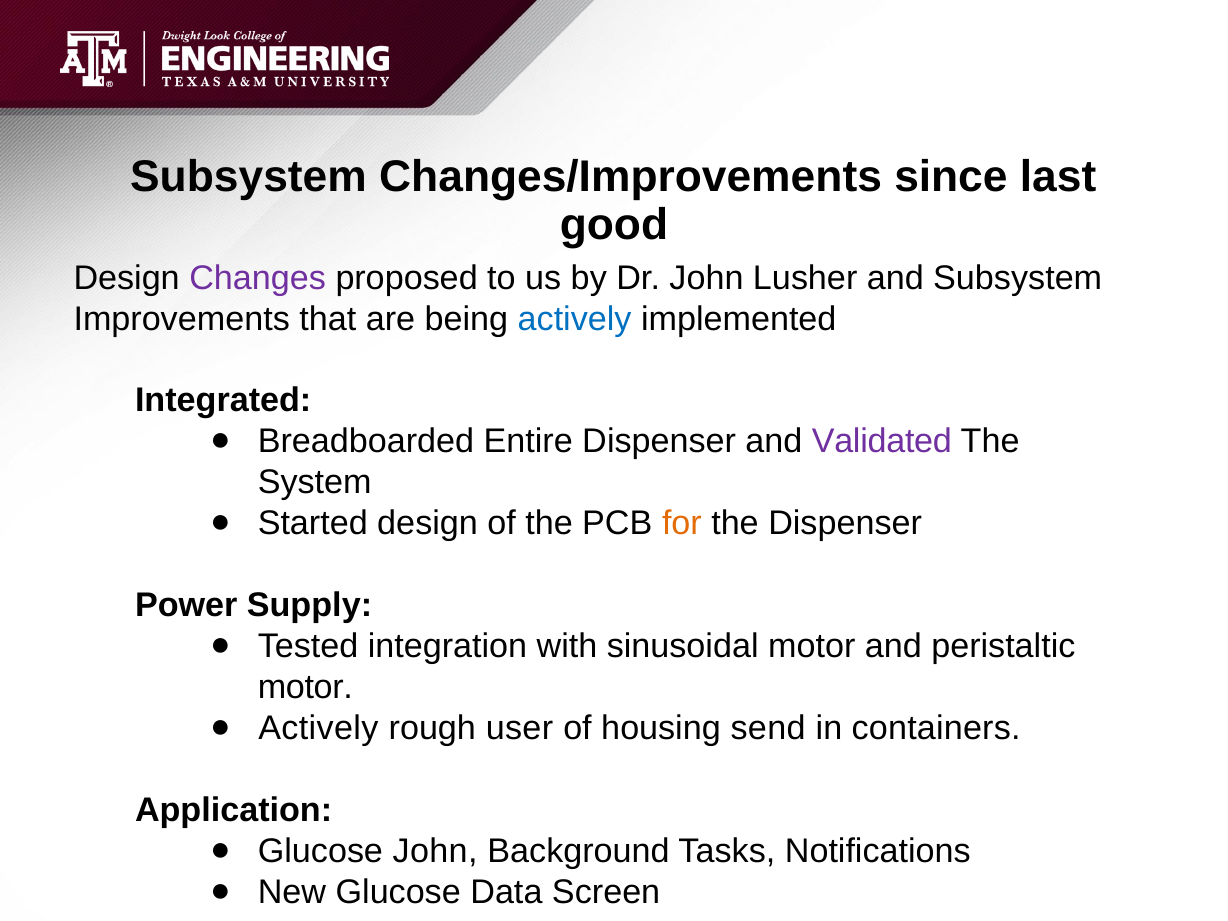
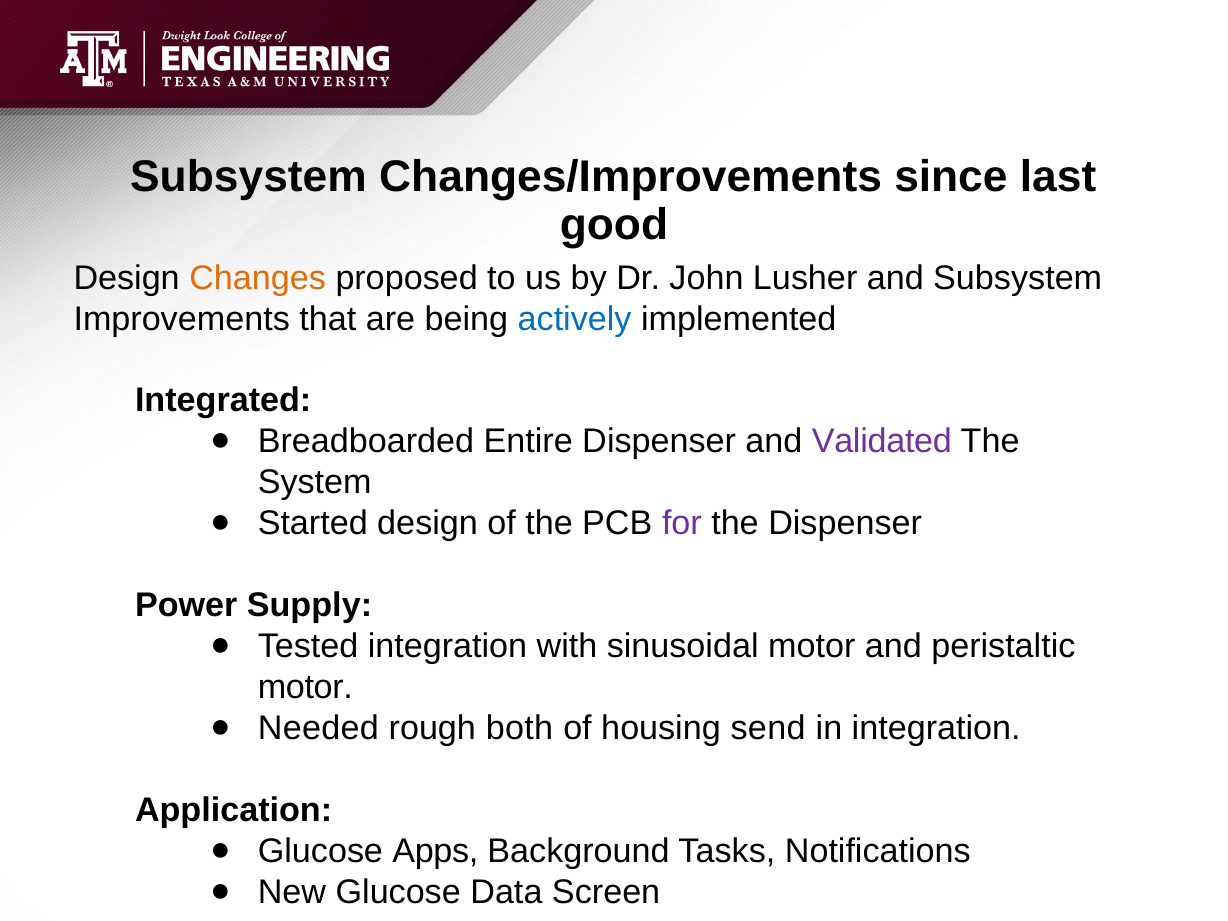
Changes colour: purple -> orange
for colour: orange -> purple
Actively at (318, 728): Actively -> Needed
user: user -> both
in containers: containers -> integration
Glucose John: John -> Apps
